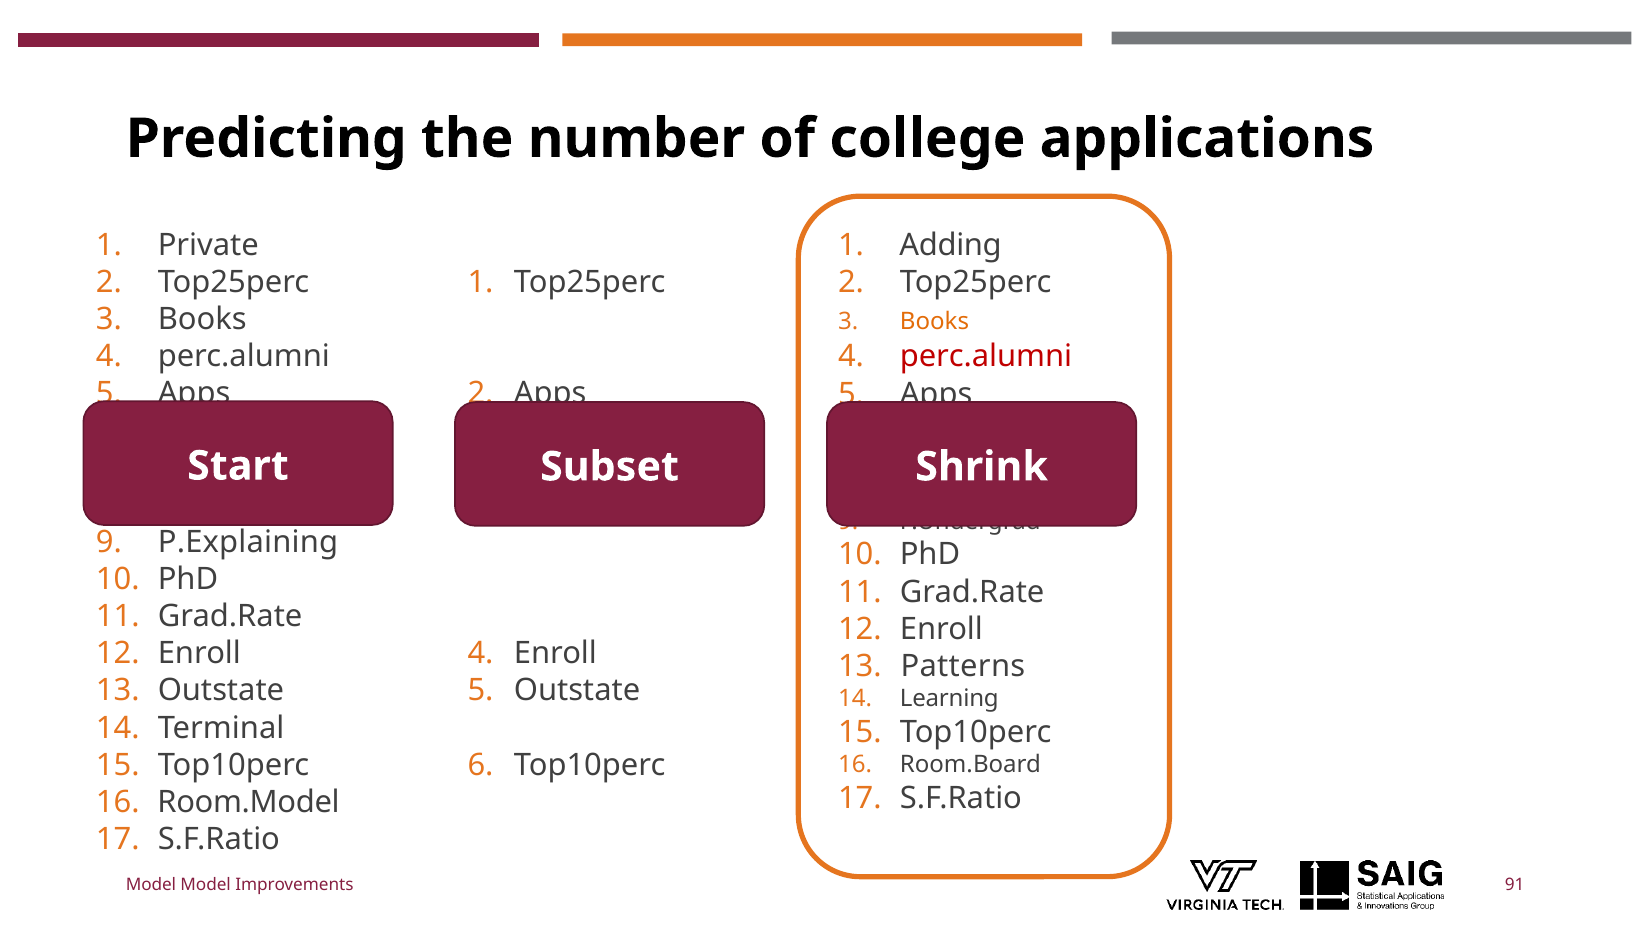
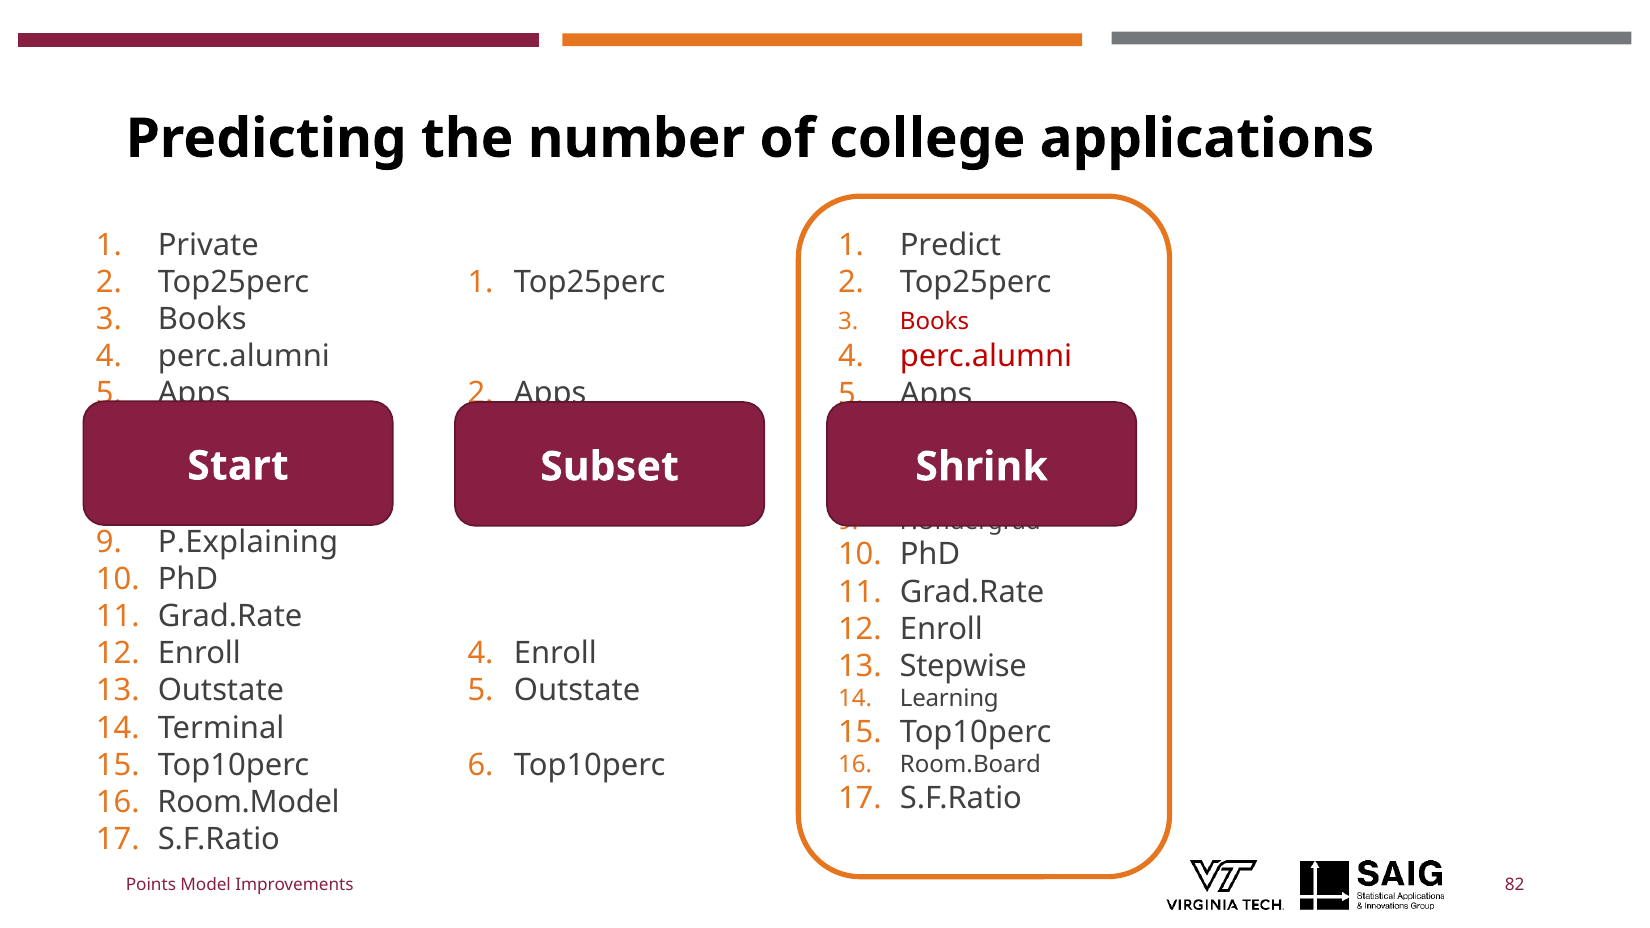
Adding: Adding -> Predict
Books at (934, 322) colour: orange -> red
Patterns: Patterns -> Stepwise
Model at (151, 885): Model -> Points
91: 91 -> 82
